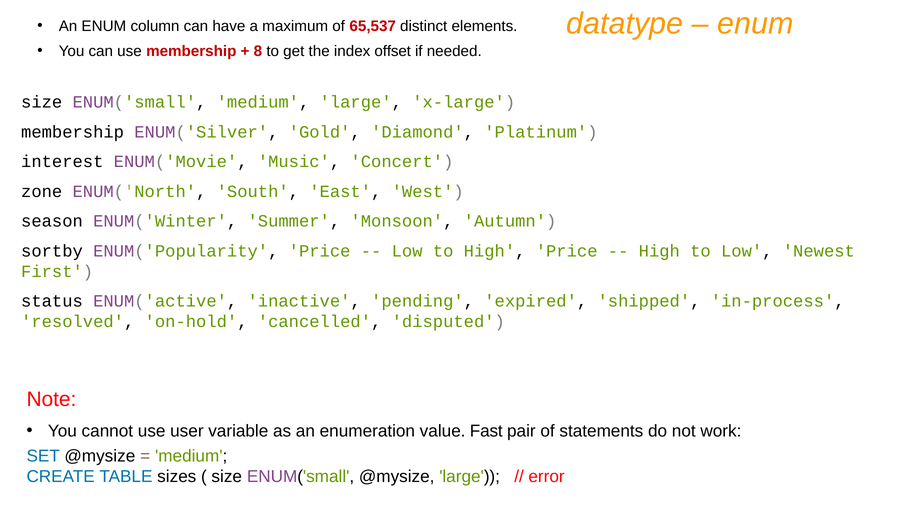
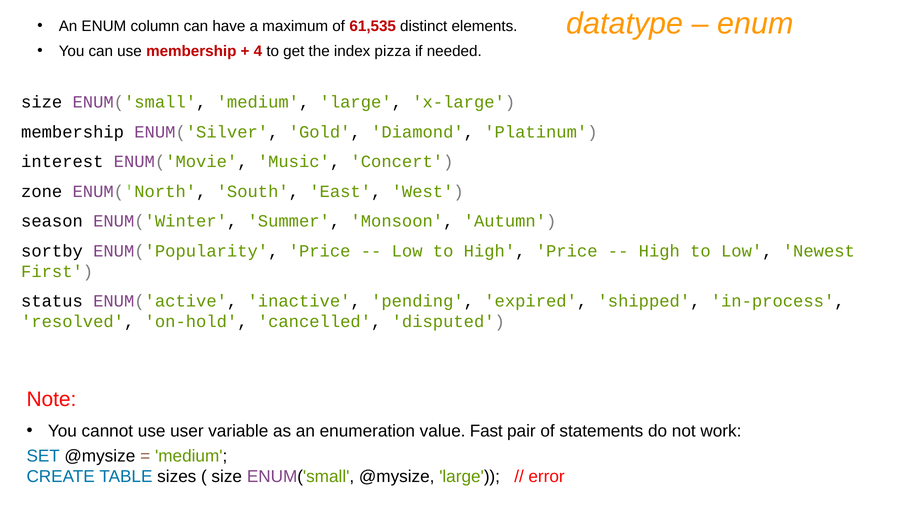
65,537: 65,537 -> 61,535
8: 8 -> 4
offset: offset -> pizza
